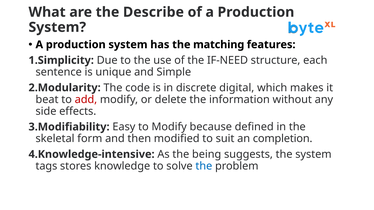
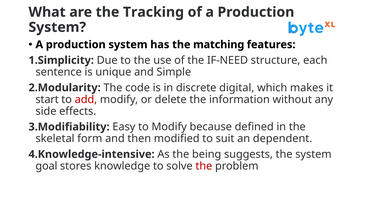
Describe: Describe -> Tracking
beat: beat -> start
completion: completion -> dependent
tags: tags -> goal
the at (204, 166) colour: blue -> red
